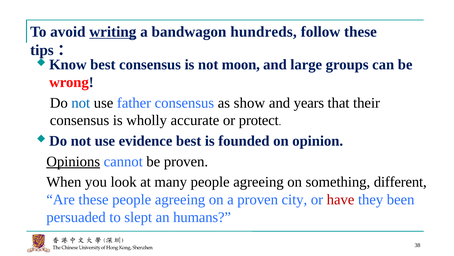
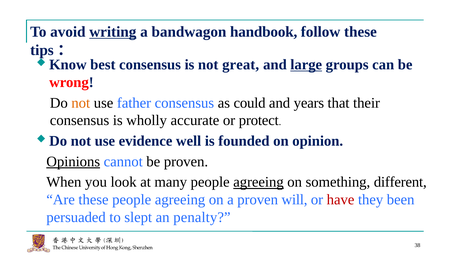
hundreds: hundreds -> handbook
moon: moon -> great
large underline: none -> present
not at (81, 103) colour: blue -> orange
show: show -> could
evidence best: best -> well
agreeing at (258, 182) underline: none -> present
city: city -> will
humans: humans -> penalty
